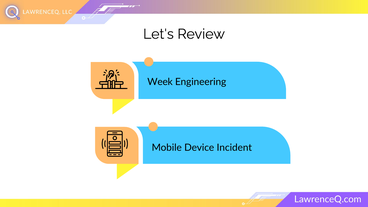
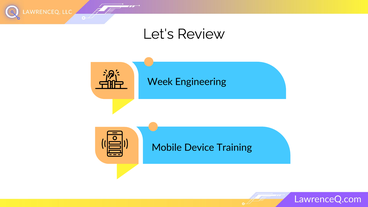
Incident: Incident -> Training
